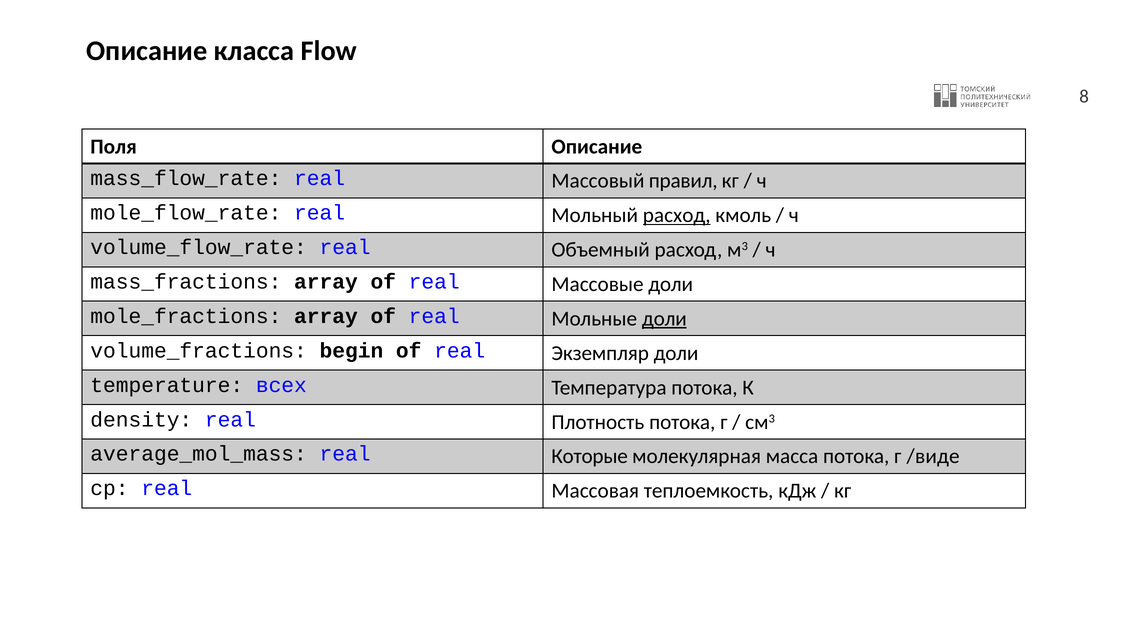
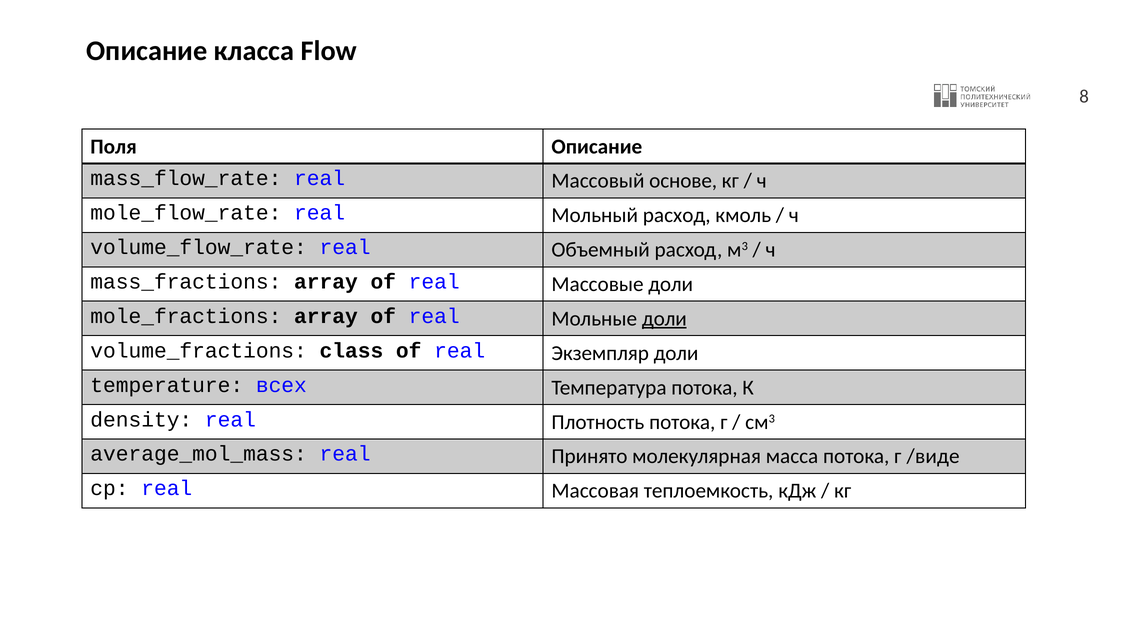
правил: правил -> основе
расход at (677, 215) underline: present -> none
begin: begin -> class
Которые: Которые -> Принято
